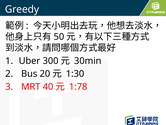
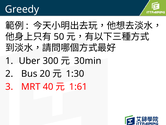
1:78: 1:78 -> 1:61
